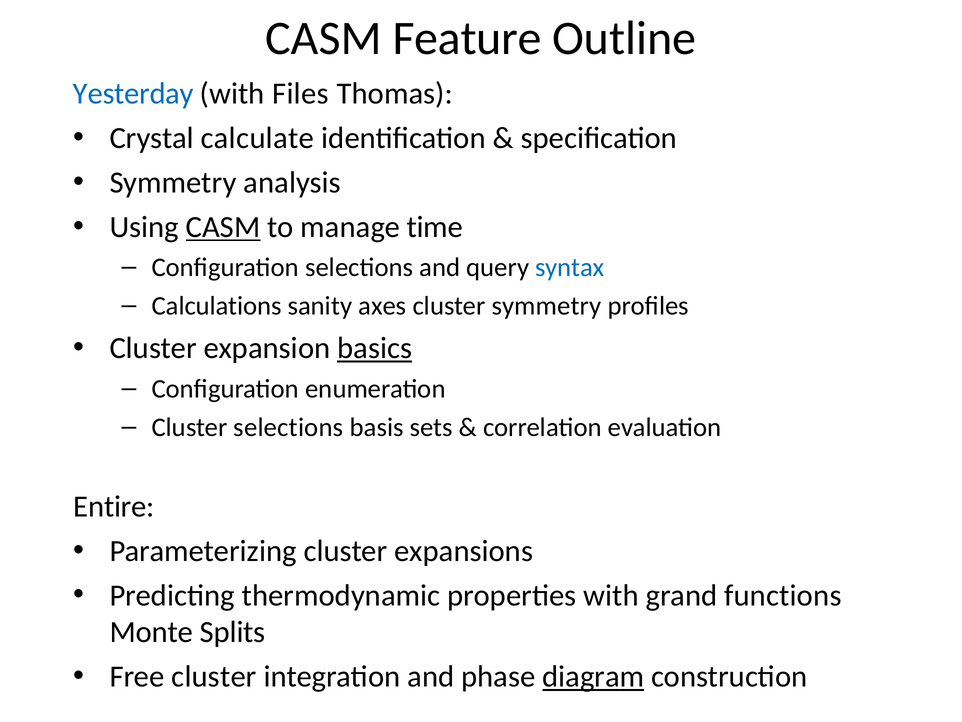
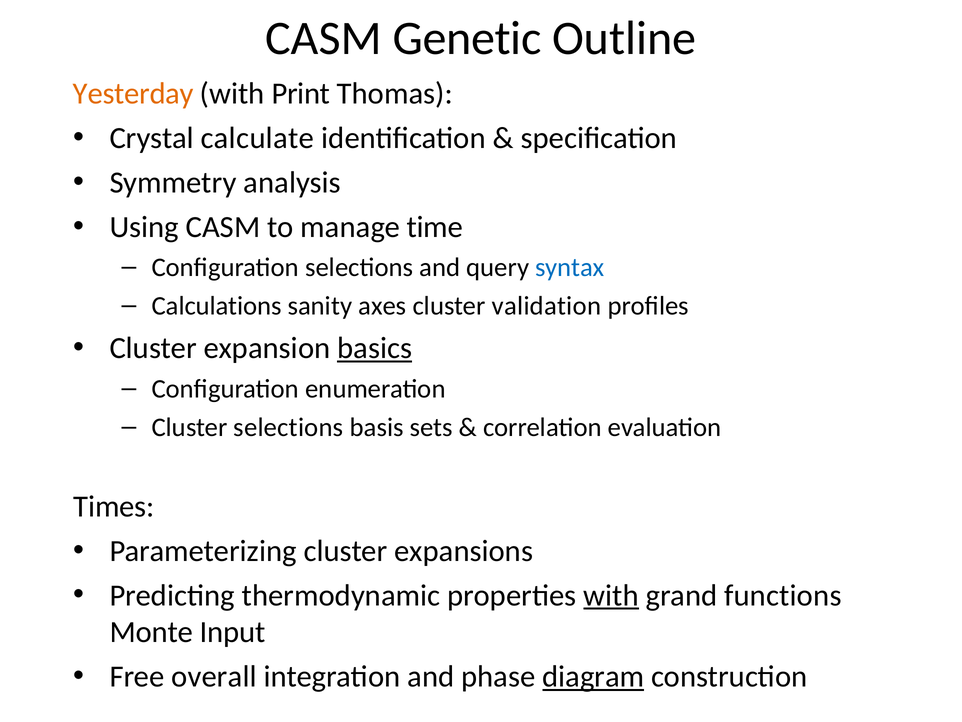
Feature: Feature -> Genetic
Yesterday colour: blue -> orange
Files: Files -> Print
CASM at (223, 227) underline: present -> none
cluster symmetry: symmetry -> validation
Entire: Entire -> Times
with at (611, 595) underline: none -> present
Splits: Splits -> Input
Free cluster: cluster -> overall
